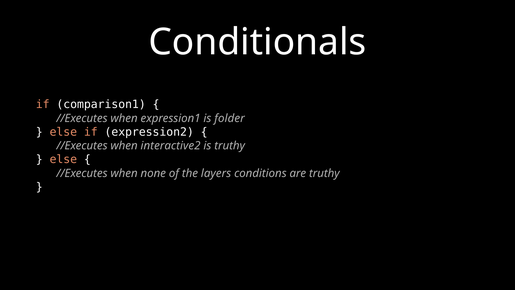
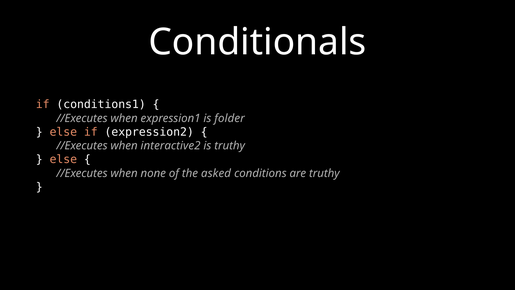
comparison1: comparison1 -> conditions1
layers: layers -> asked
